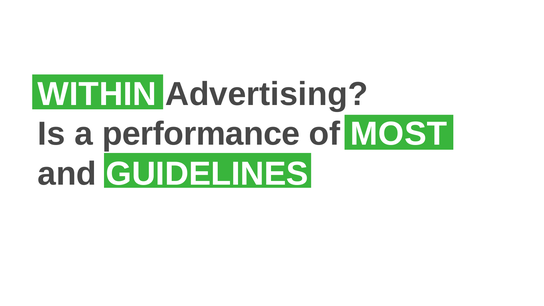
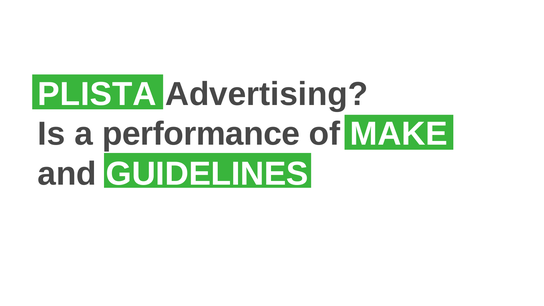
WITHIN: WITHIN -> PLISTA
MOST: MOST -> MAKE
